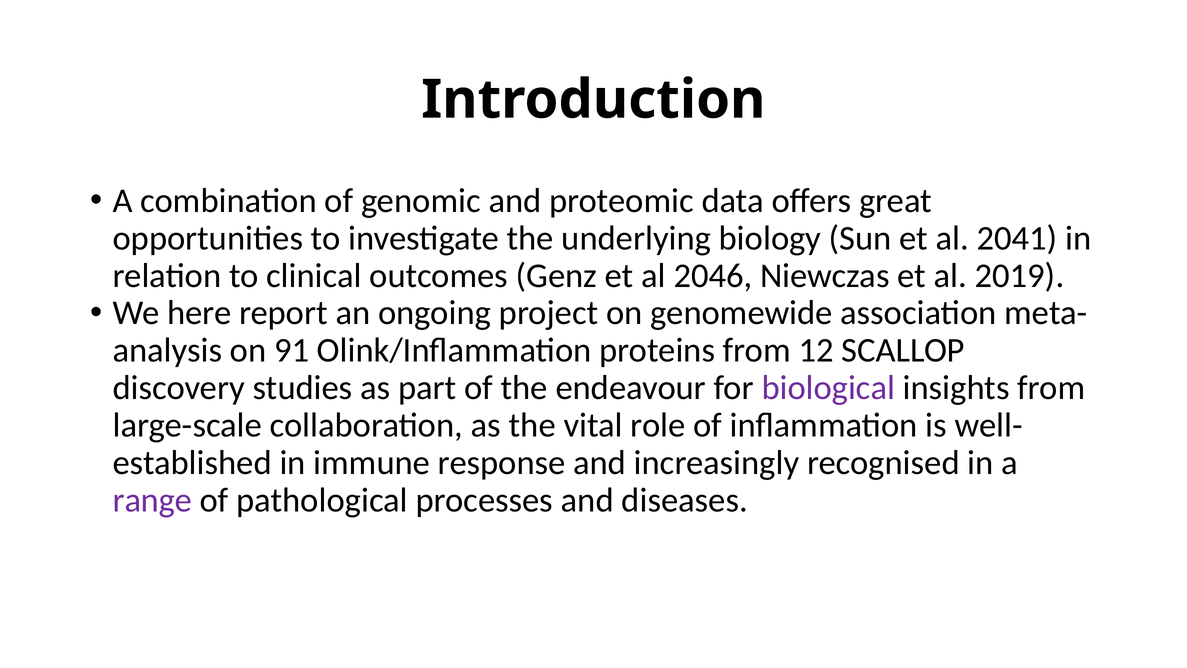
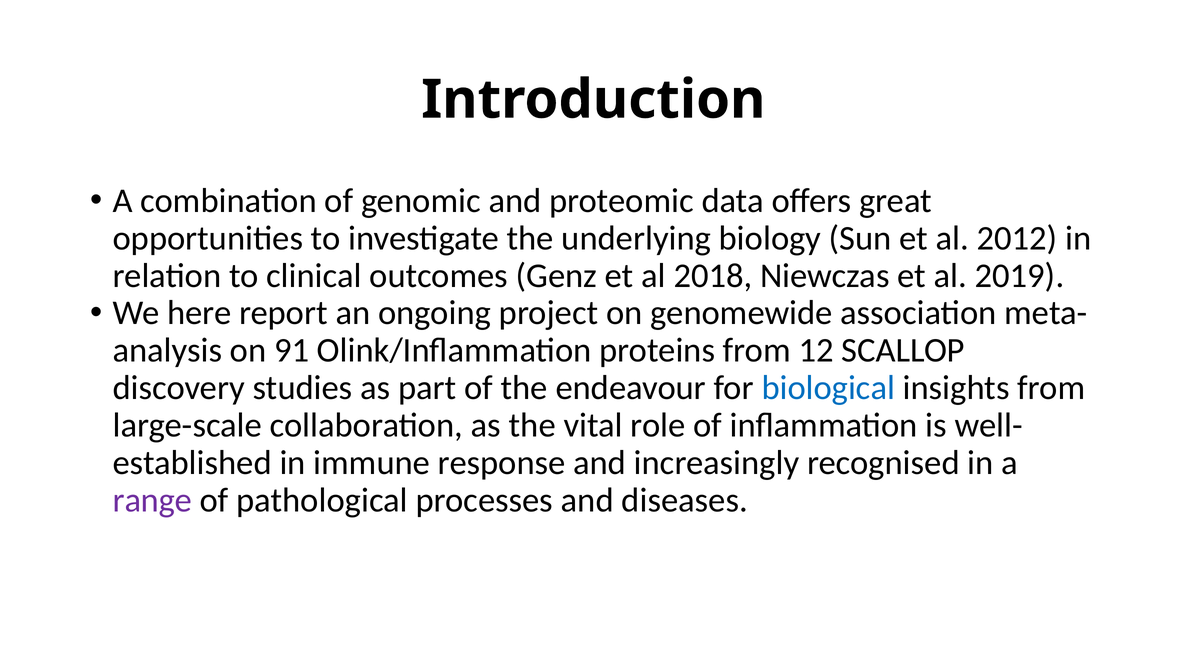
2041: 2041 -> 2012
2046: 2046 -> 2018
biological colour: purple -> blue
